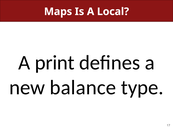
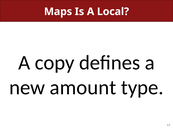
print: print -> copy
balance: balance -> amount
